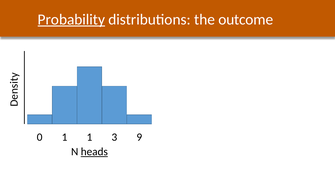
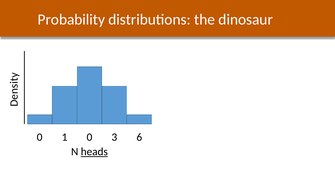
Probability underline: present -> none
outcome: outcome -> dinosaur
1 1: 1 -> 0
9: 9 -> 6
